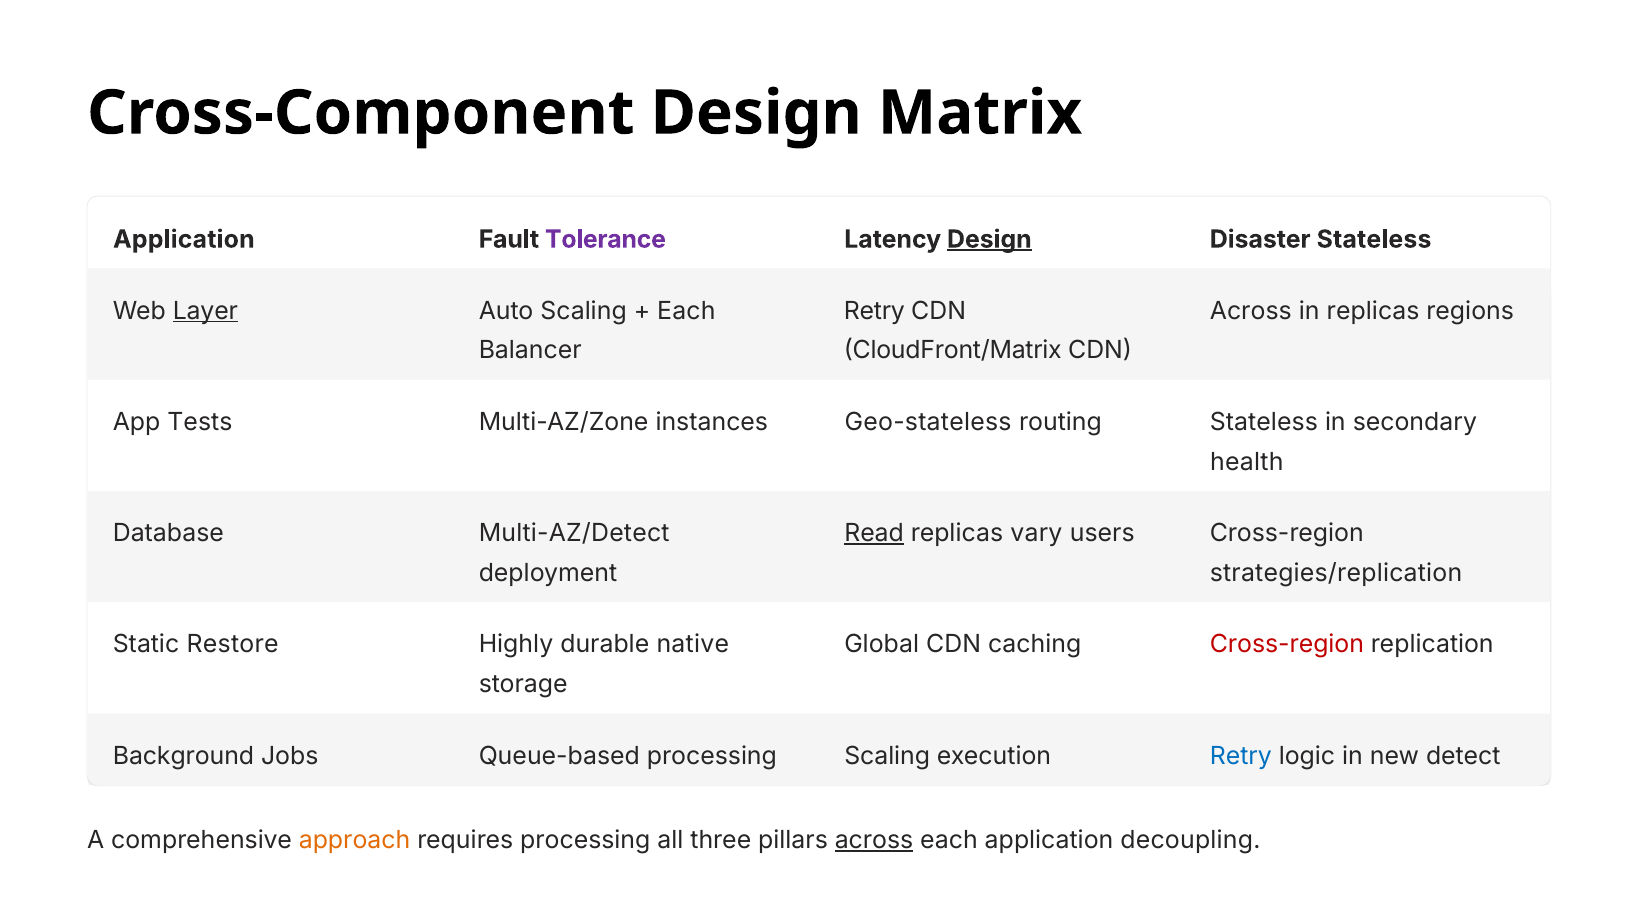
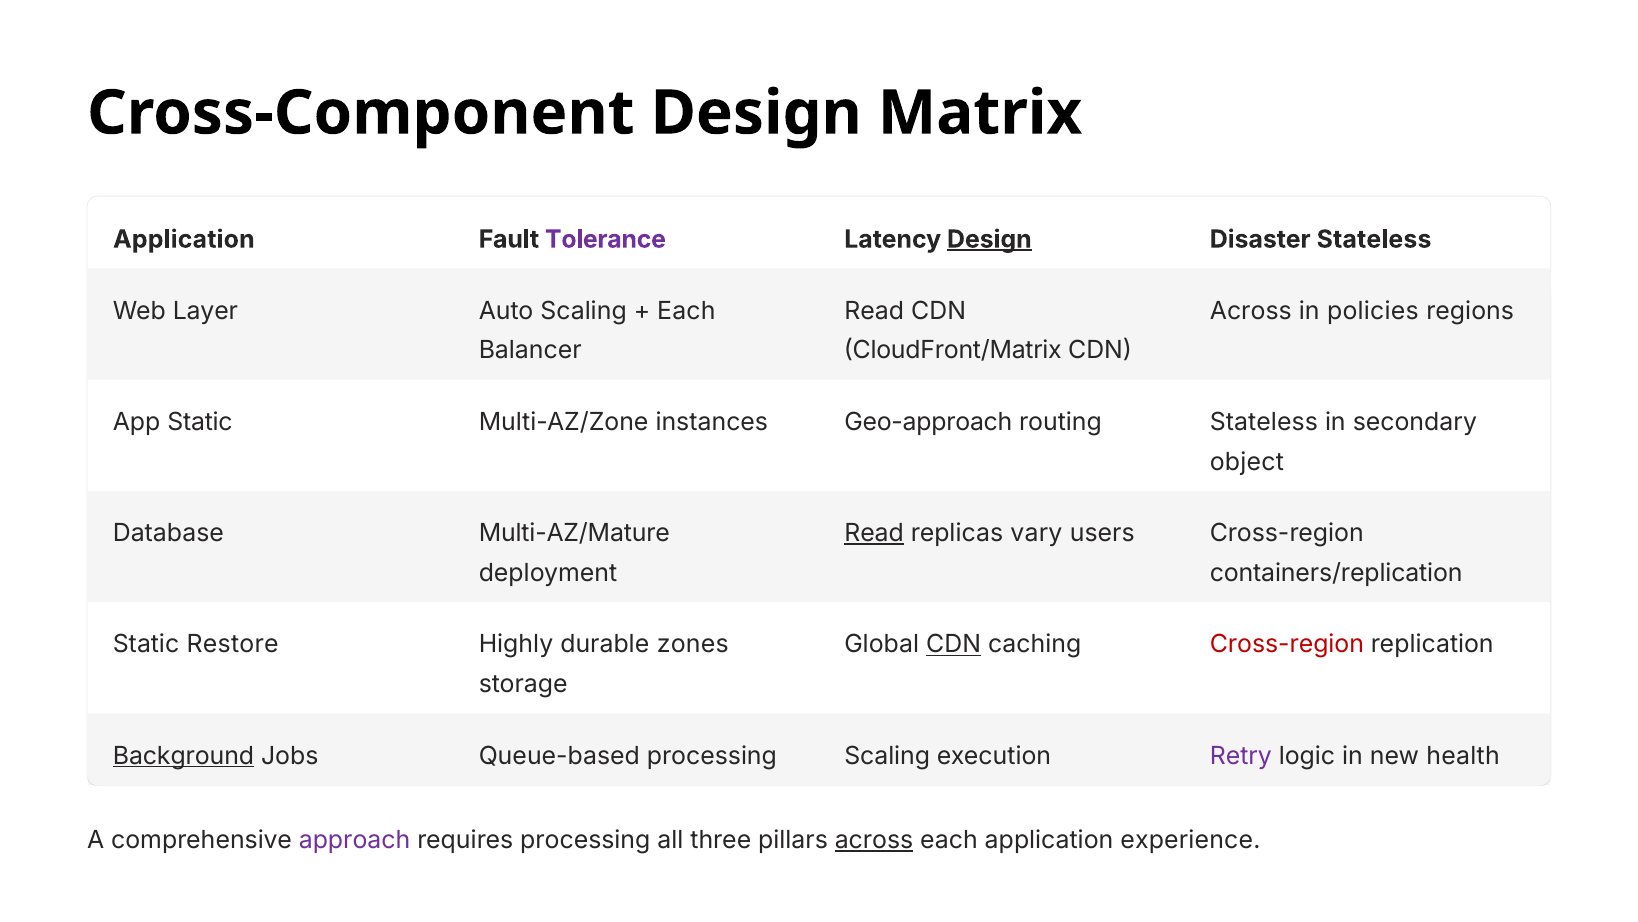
Layer underline: present -> none
Retry at (874, 311): Retry -> Read
in replicas: replicas -> policies
App Tests: Tests -> Static
Geo-stateless: Geo-stateless -> Geo-approach
health: health -> object
Multi-AZ/Detect: Multi-AZ/Detect -> Multi-AZ/Mature
strategies/replication: strategies/replication -> containers/replication
native: native -> zones
CDN at (954, 644) underline: none -> present
Background underline: none -> present
Retry at (1241, 755) colour: blue -> purple
detect: detect -> health
approach colour: orange -> purple
decoupling: decoupling -> experience
